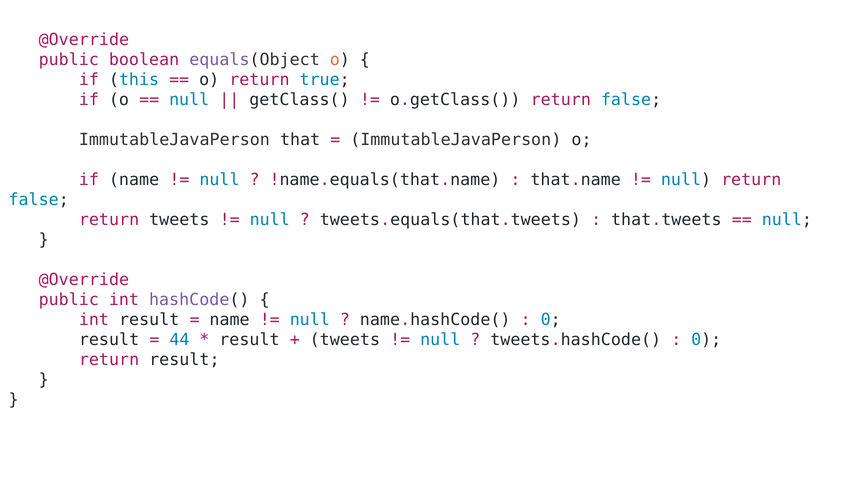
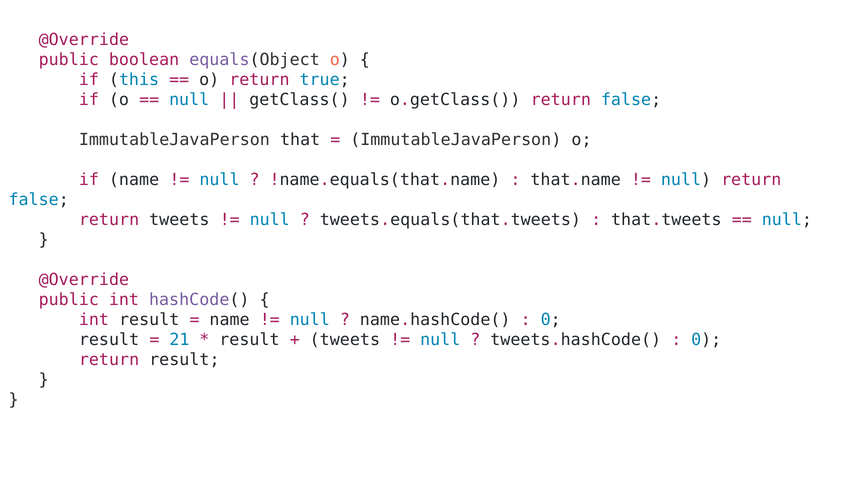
44: 44 -> 21
